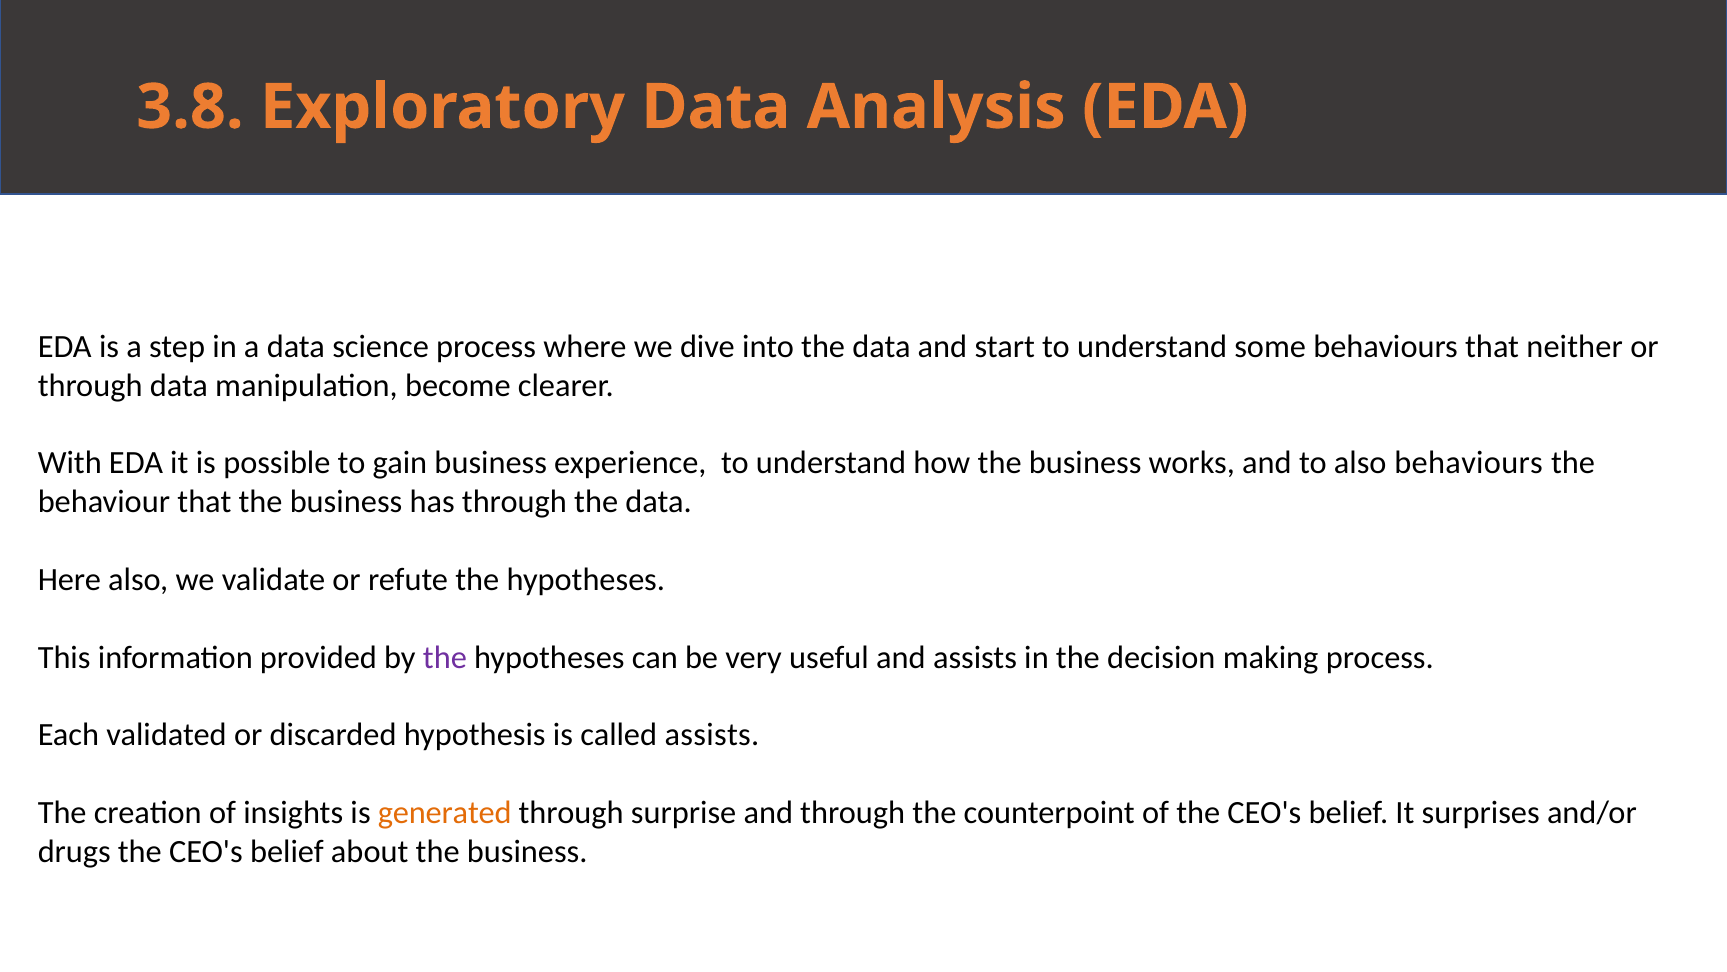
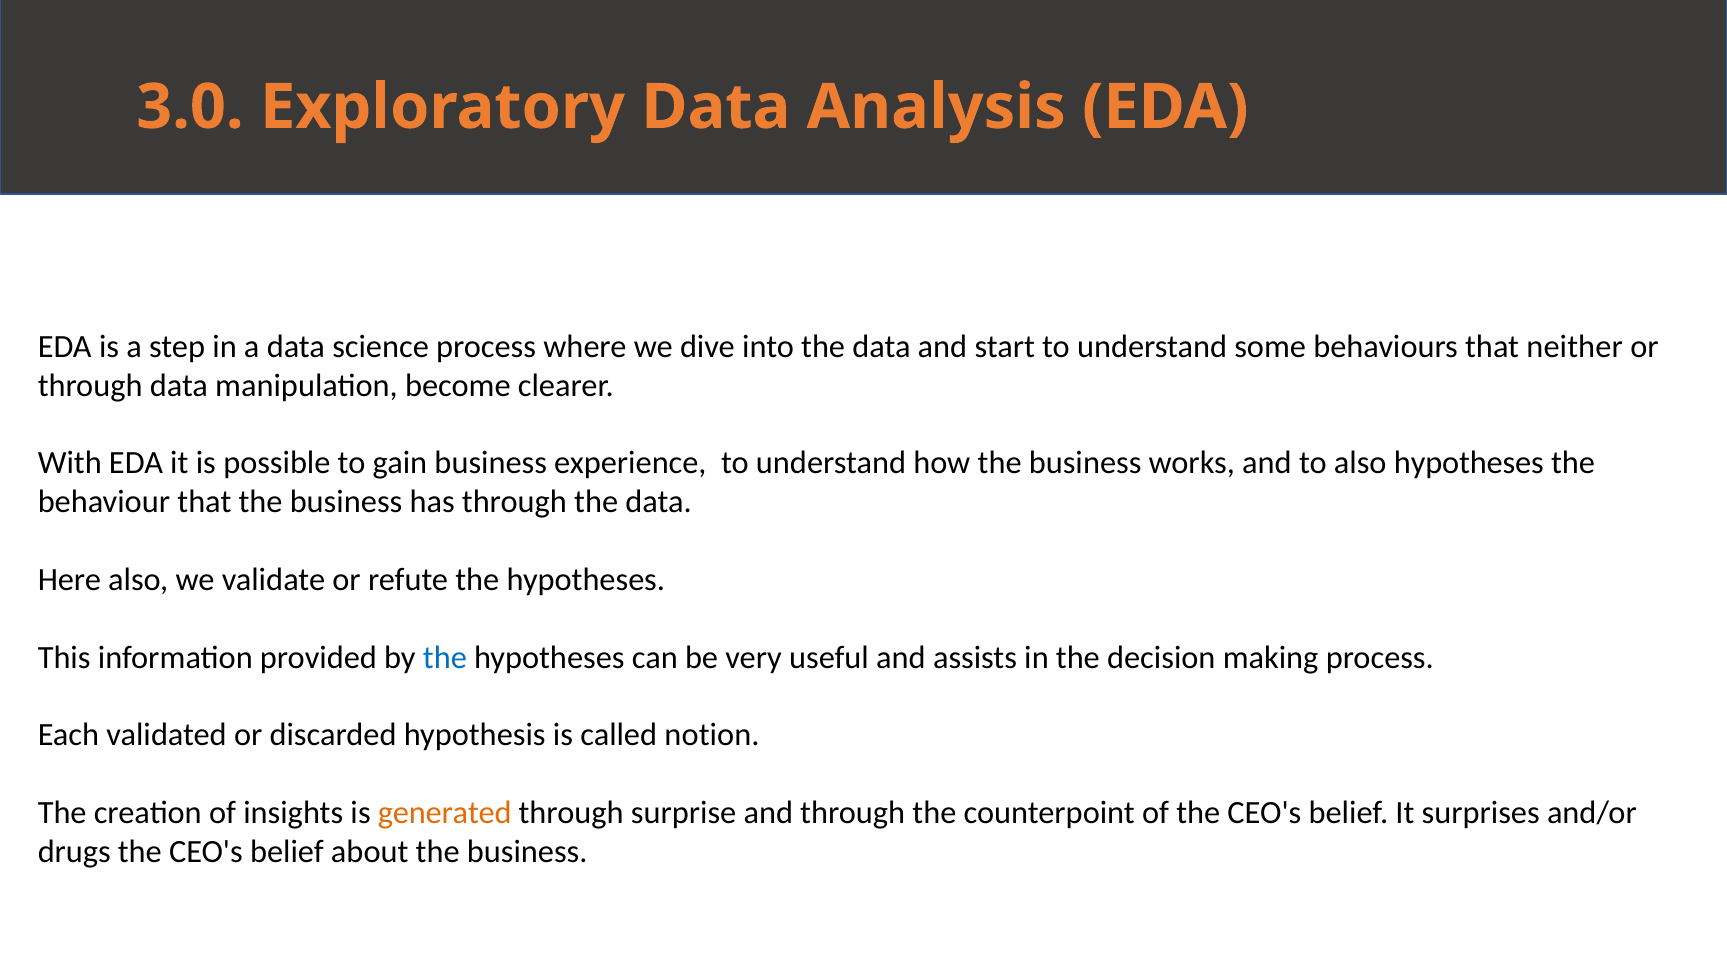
3.8: 3.8 -> 3.0
also behaviours: behaviours -> hypotheses
the at (445, 657) colour: purple -> blue
called assists: assists -> notion
